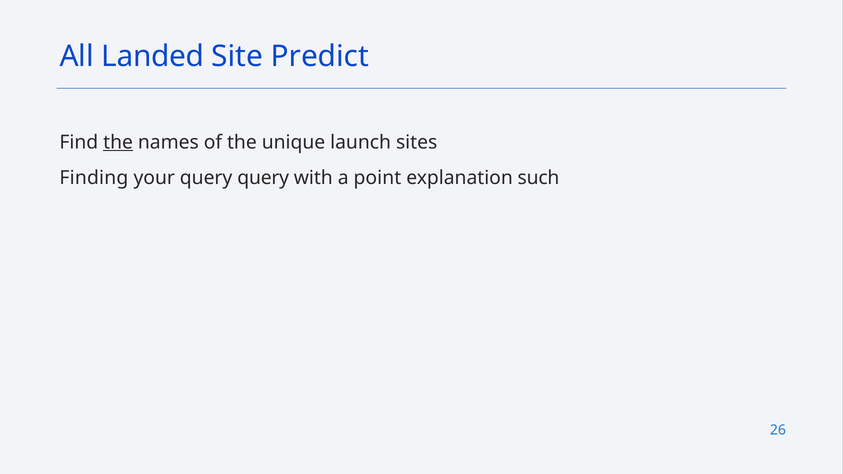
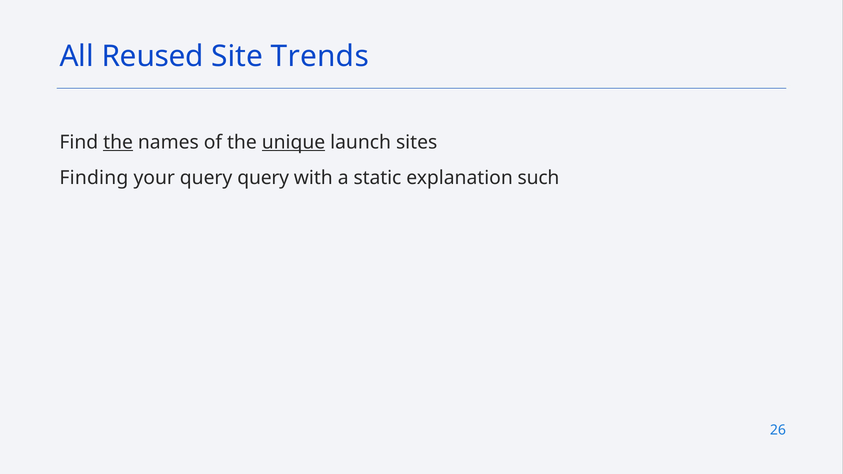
Landed: Landed -> Reused
Predict: Predict -> Trends
unique underline: none -> present
point: point -> static
